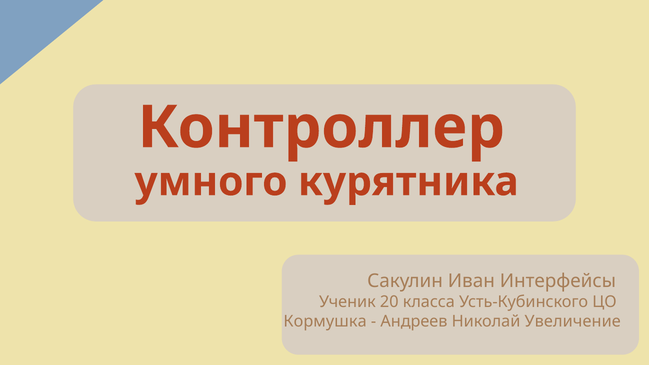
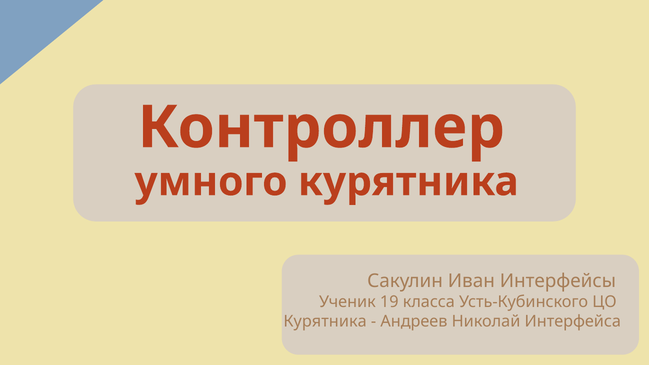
20: 20 -> 19
Кормушка at (325, 322): Кормушка -> Курятника
Увеличение: Увеличение -> Интерфейса
